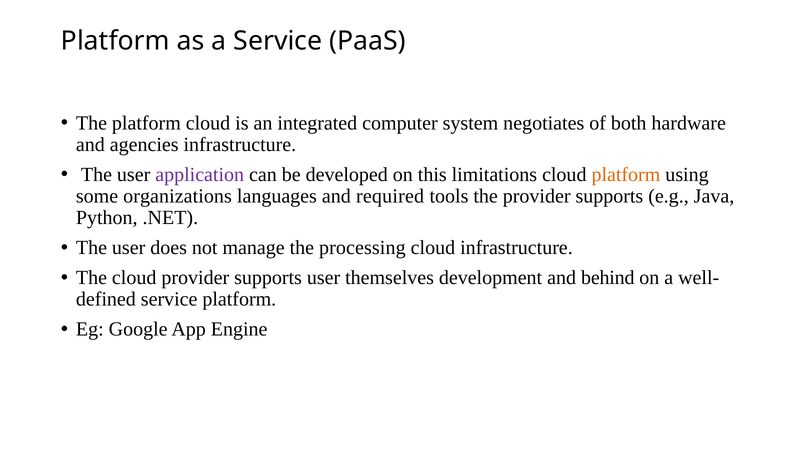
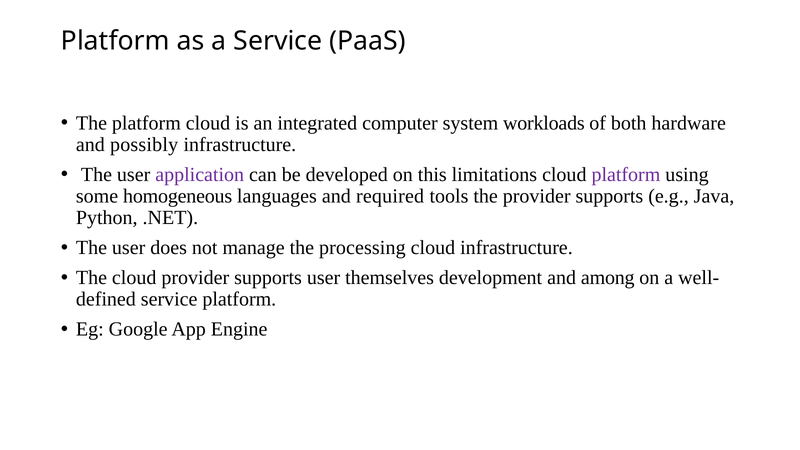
negotiates: negotiates -> workloads
agencies: agencies -> possibly
platform at (626, 175) colour: orange -> purple
organizations: organizations -> homogeneous
behind: behind -> among
